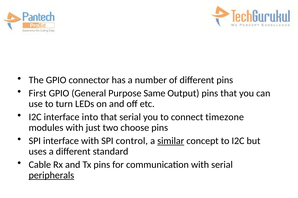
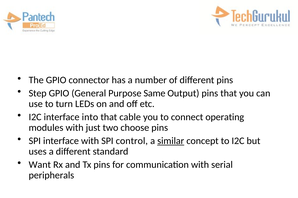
First: First -> Step
that serial: serial -> cable
timezone: timezone -> operating
Cable: Cable -> Want
peripherals underline: present -> none
